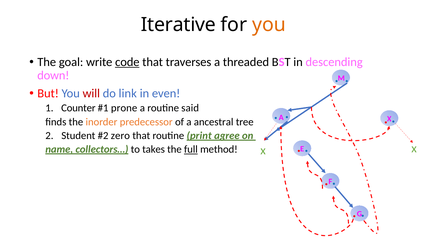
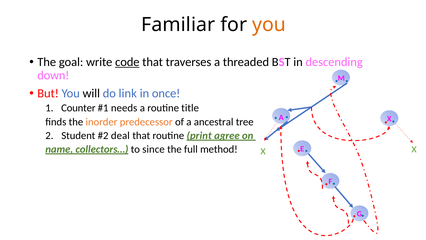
Iterative: Iterative -> Familiar
will colour: red -> black
even: even -> once
prone: prone -> needs
said: said -> title
zero: zero -> deal
takes: takes -> since
full underline: present -> none
